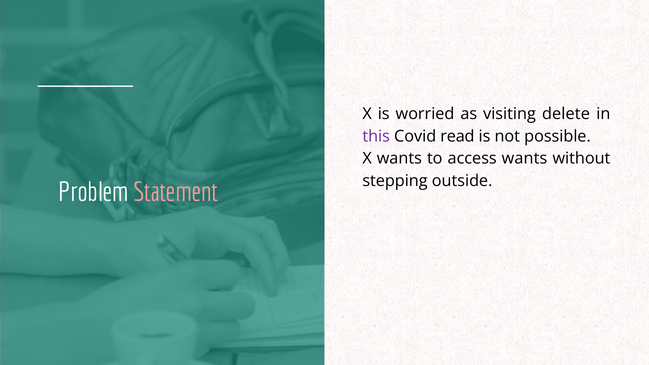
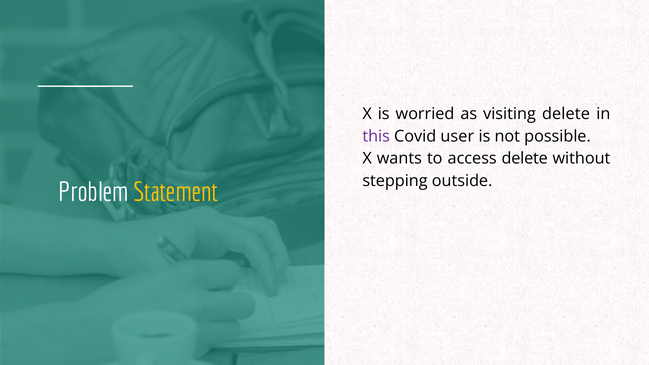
read: read -> user
access wants: wants -> delete
Statement colour: pink -> yellow
